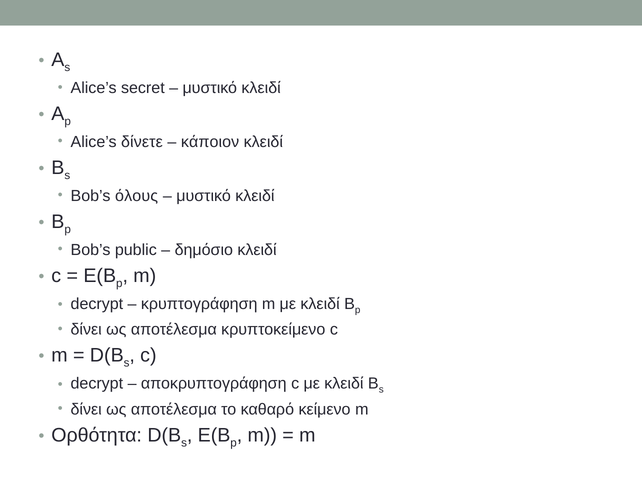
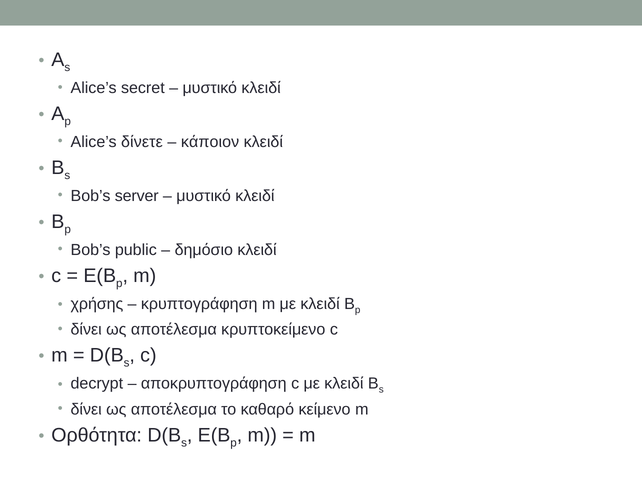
όλους: όλους -> server
decrypt at (97, 304): decrypt -> χρήσης
